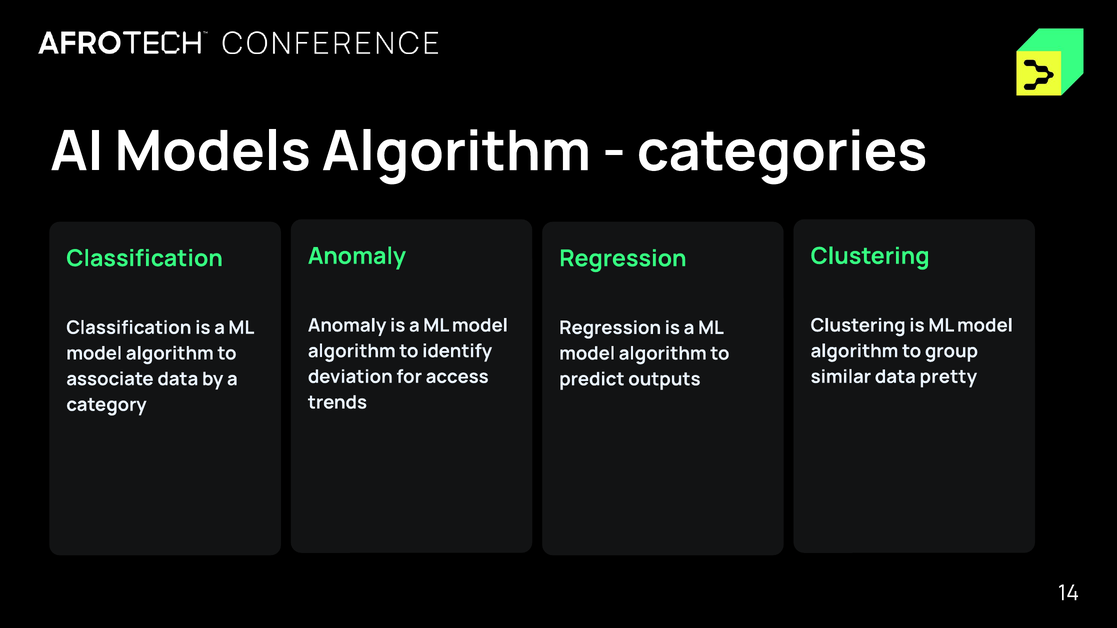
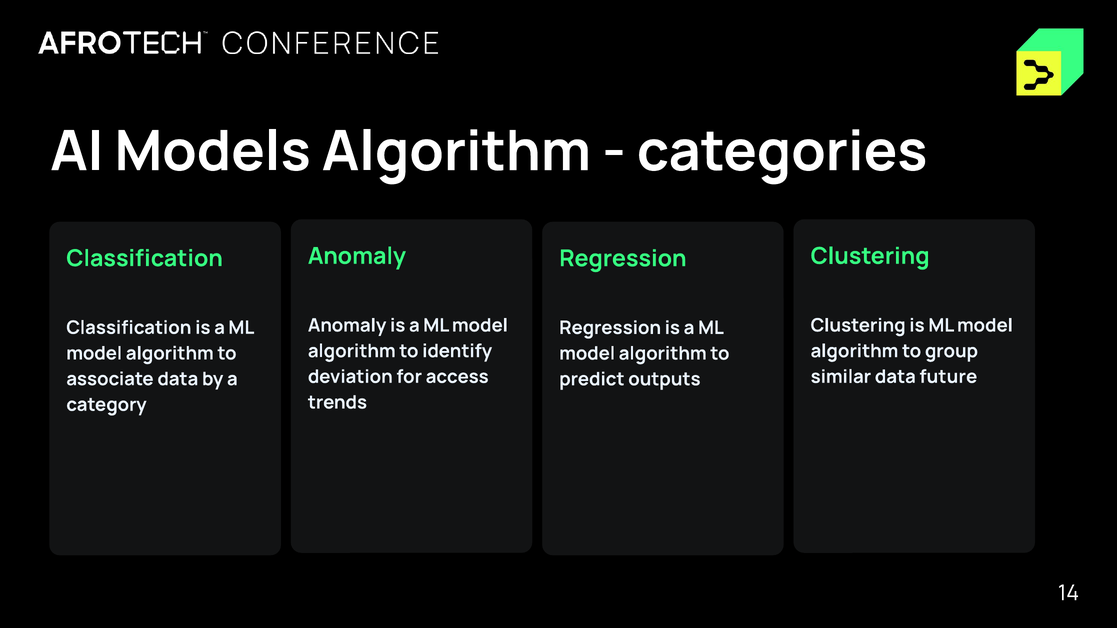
pretty: pretty -> future
